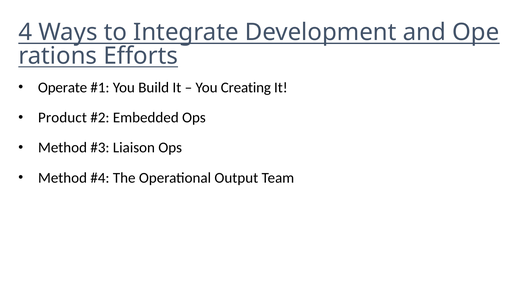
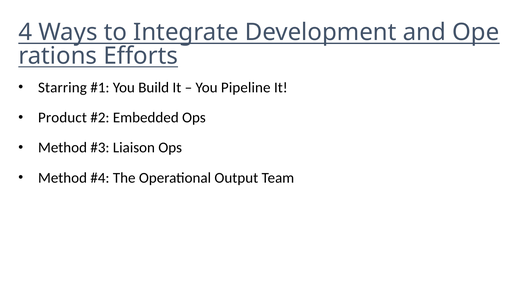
Operate: Operate -> Starring
Creating: Creating -> Pipeline
